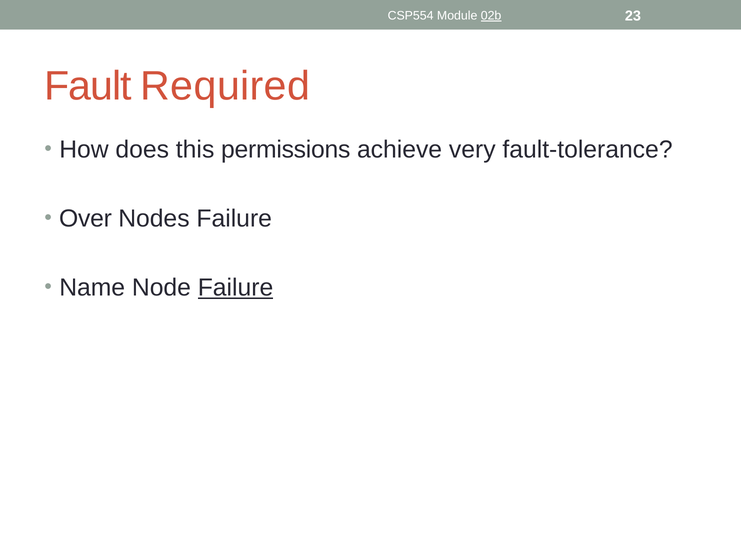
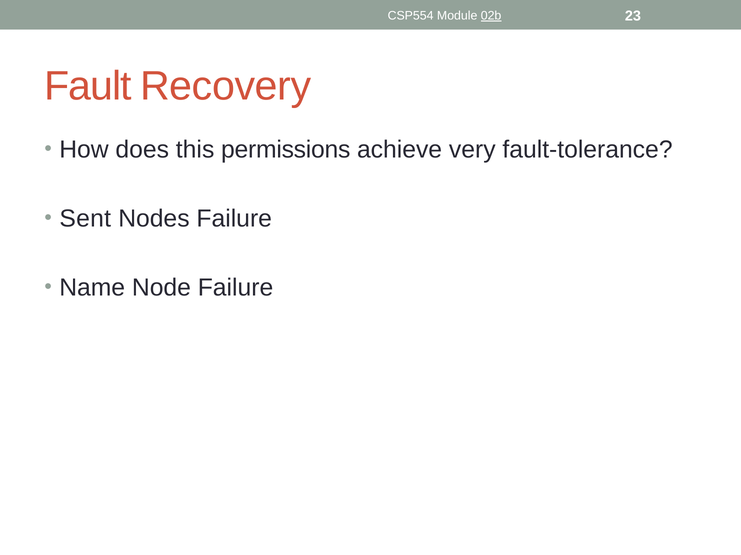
Required: Required -> Recovery
Over: Over -> Sent
Failure at (236, 288) underline: present -> none
